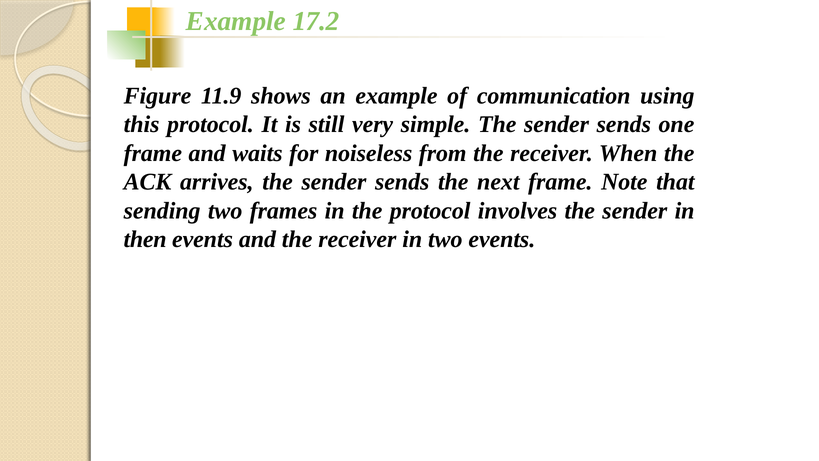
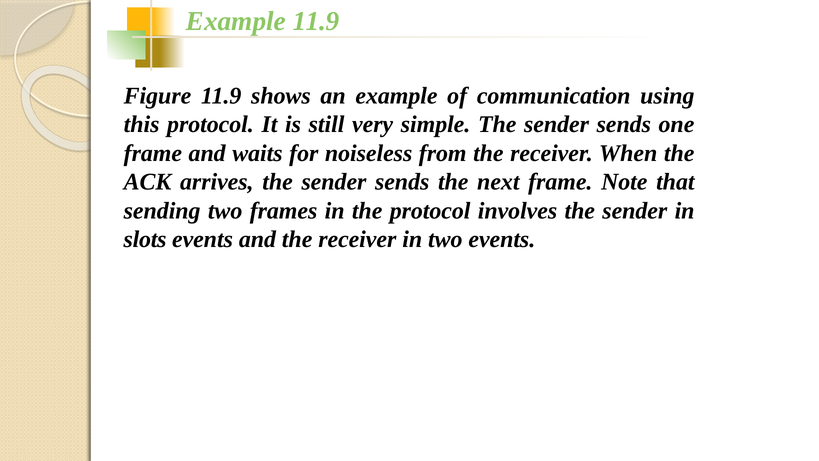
Example 17.2: 17.2 -> 11.9
then: then -> slots
